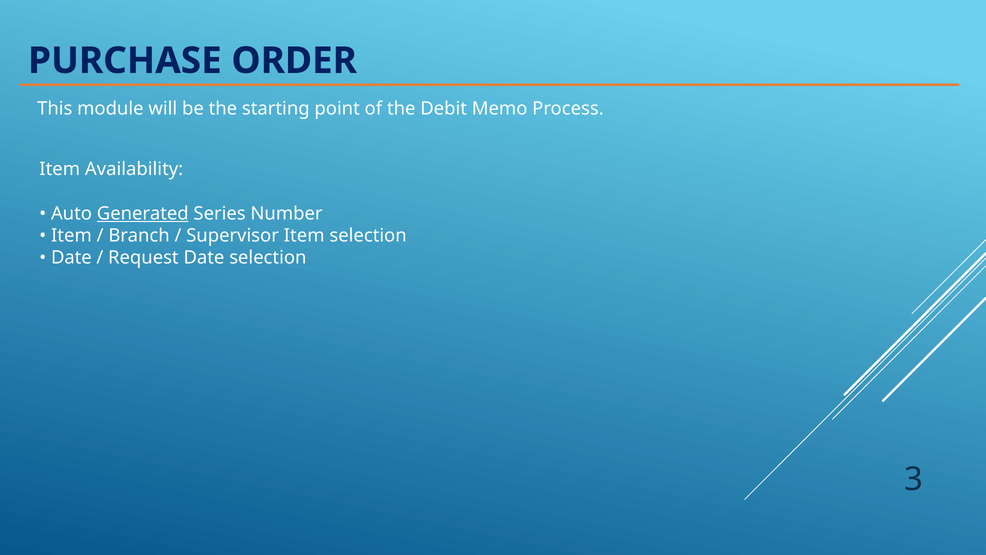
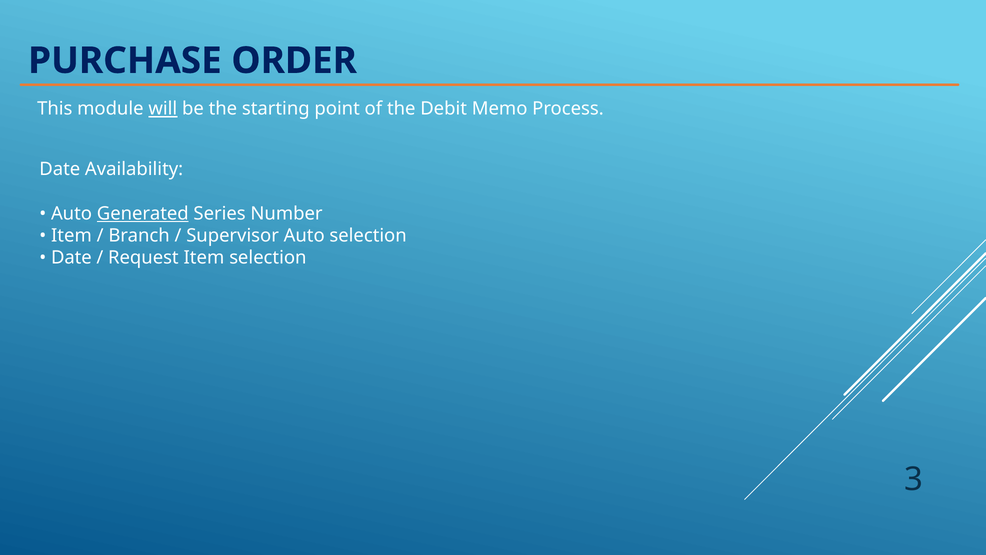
will underline: none -> present
Item at (60, 169): Item -> Date
Supervisor Item: Item -> Auto
Request Date: Date -> Item
